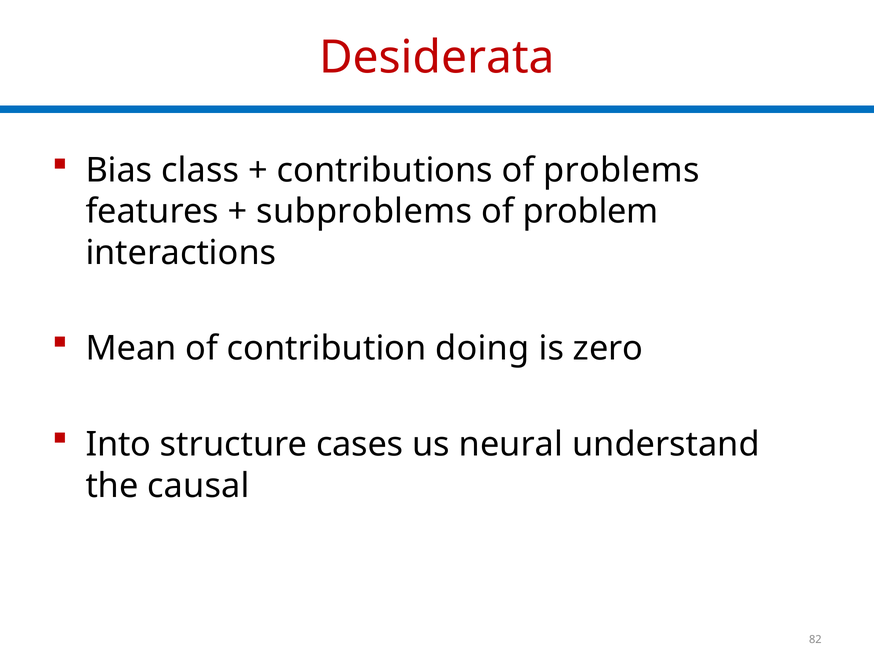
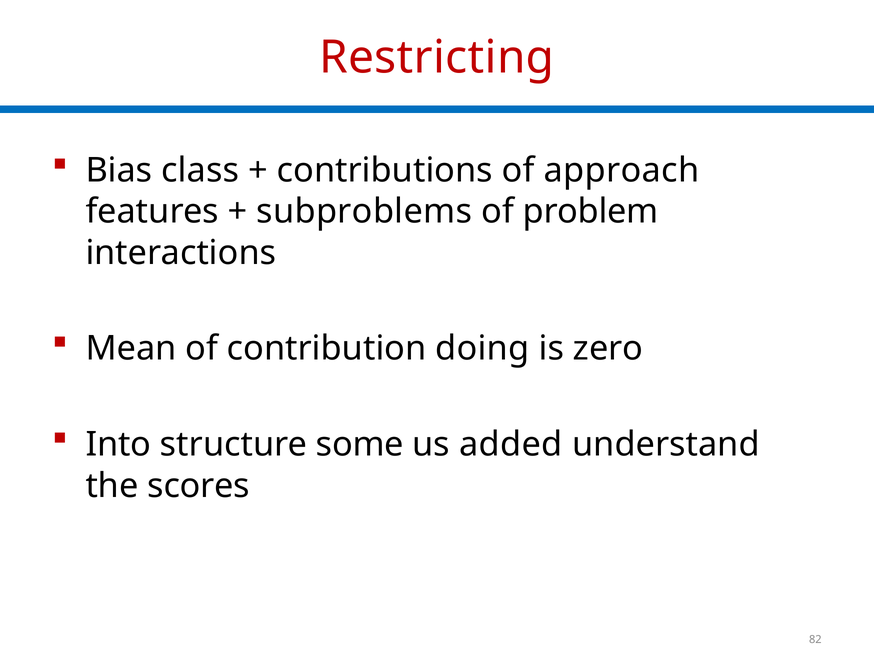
Desiderata: Desiderata -> Restricting
problems: problems -> approach
cases: cases -> some
neural: neural -> added
causal: causal -> scores
